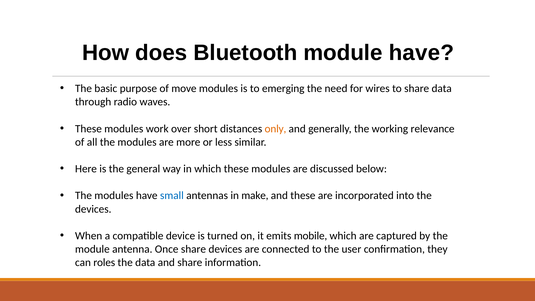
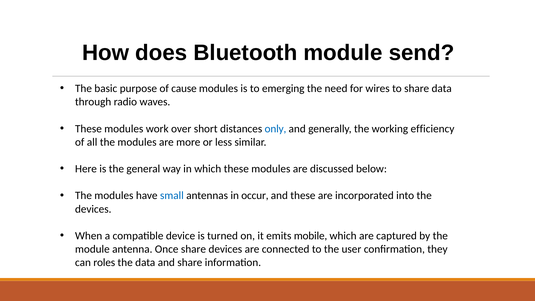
module have: have -> send
move: move -> cause
only colour: orange -> blue
relevance: relevance -> efficiency
make: make -> occur
